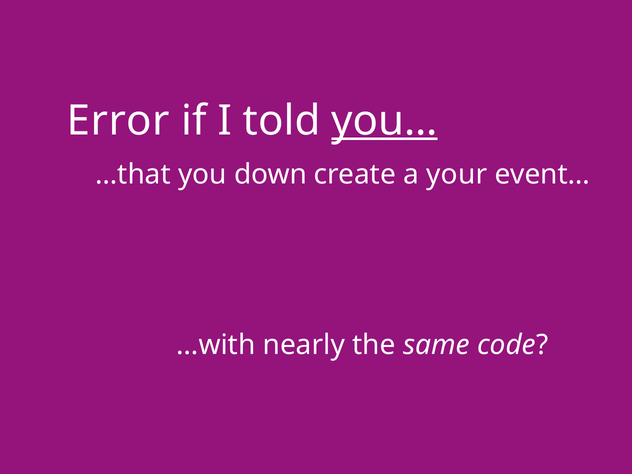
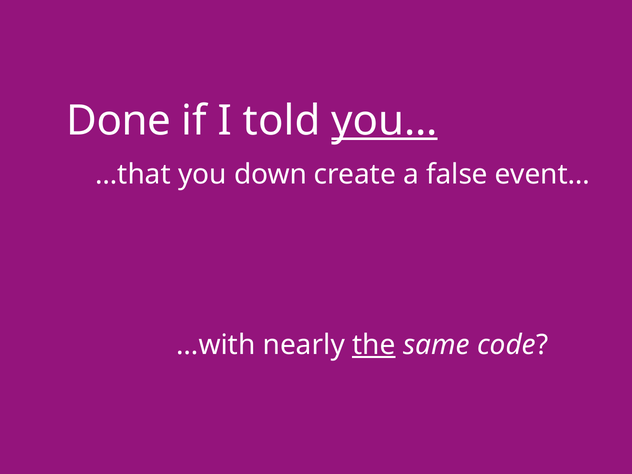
Error: Error -> Done
your: your -> false
the underline: none -> present
